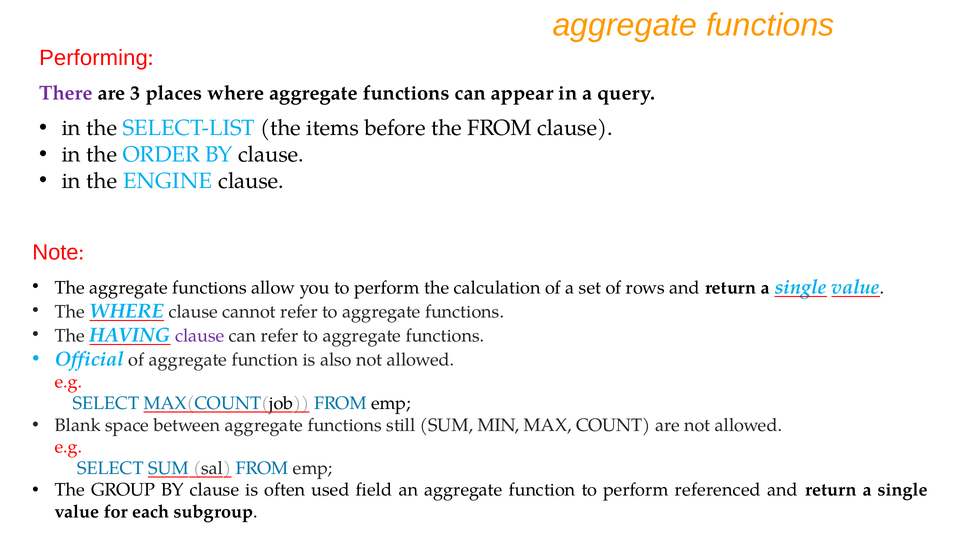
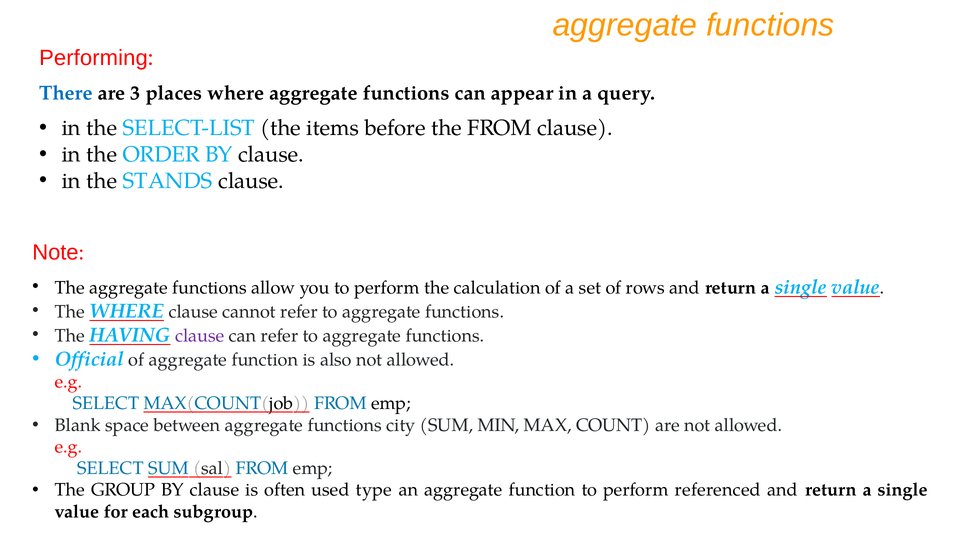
There colour: purple -> blue
ENGINE: ENGINE -> STANDS
still: still -> city
field: field -> type
